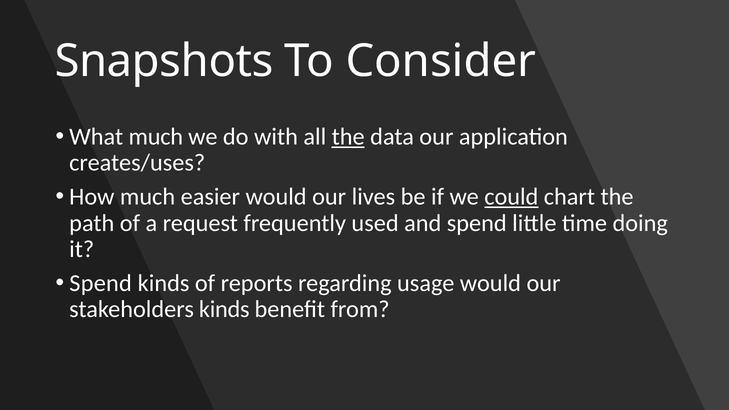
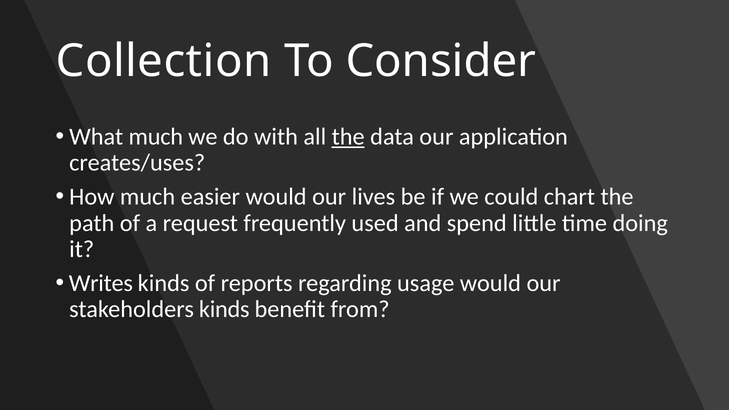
Snapshots: Snapshots -> Collection
could underline: present -> none
Spend at (101, 283): Spend -> Writes
